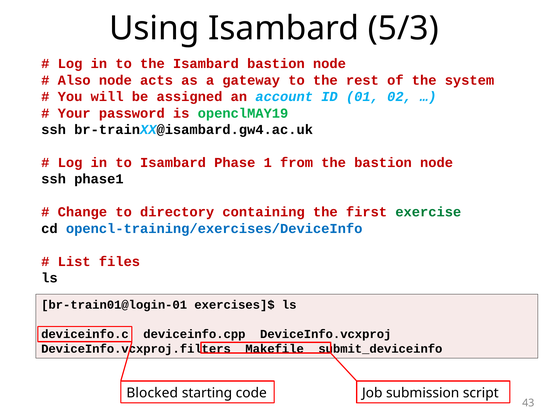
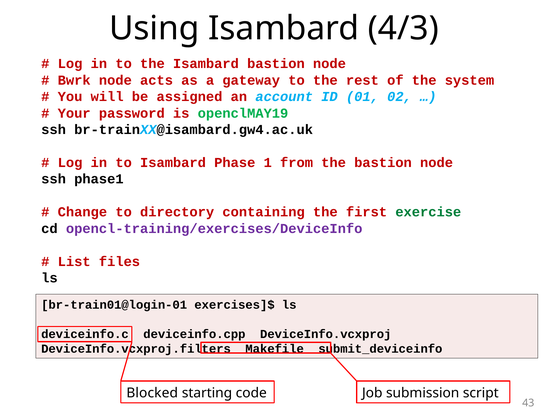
5/3: 5/3 -> 4/3
Also: Also -> Bwrk
opencl-training/exercises/DeviceInfo colour: blue -> purple
